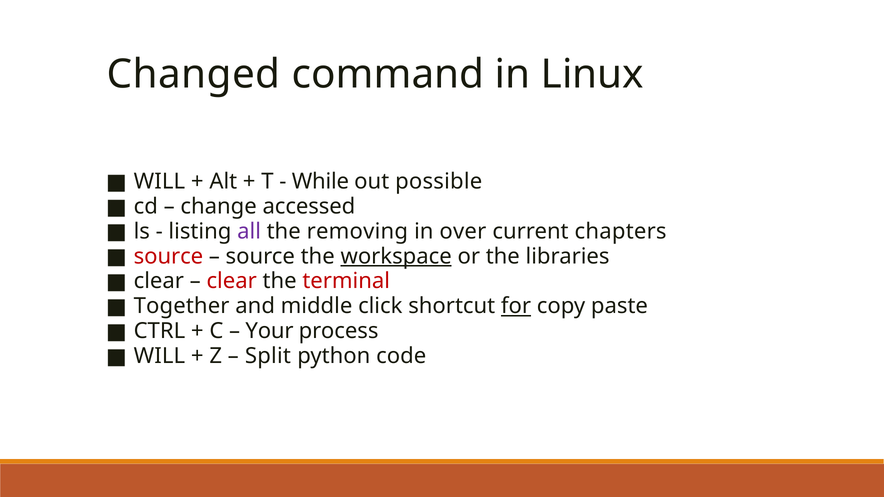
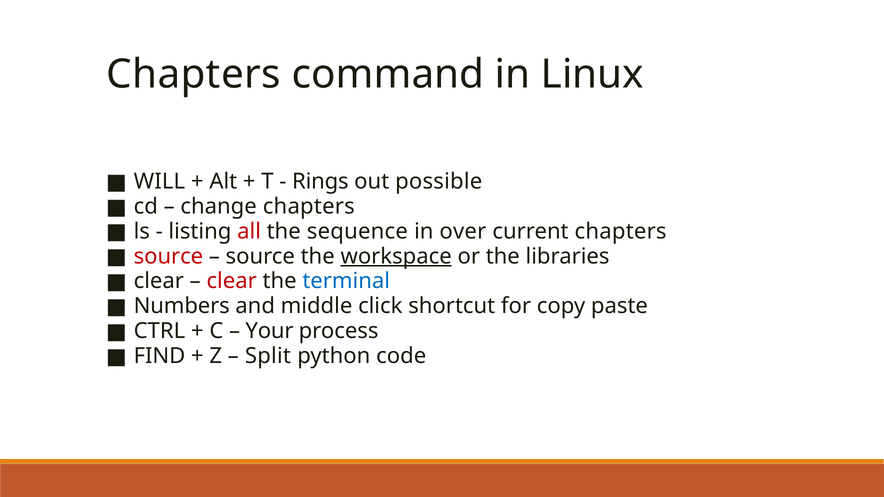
Changed at (193, 74): Changed -> Chapters
While: While -> Rings
change accessed: accessed -> chapters
all colour: purple -> red
removing: removing -> sequence
terminal colour: red -> blue
Together: Together -> Numbers
for underline: present -> none
WILL at (159, 356): WILL -> FIND
